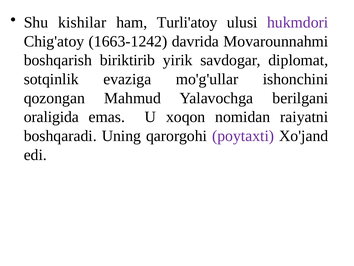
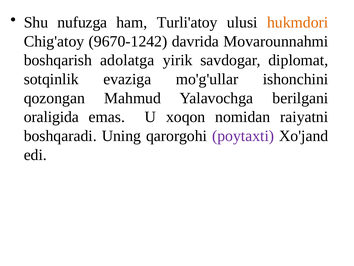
kishilar: kishilar -> nufuzga
hukmdori colour: purple -> orange
1663-1242: 1663-1242 -> 9670-1242
biriktirib: biriktirib -> adolatga
